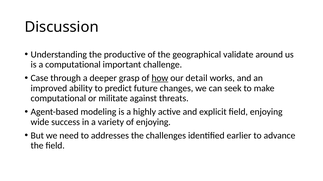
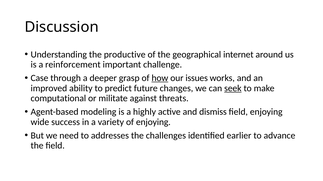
validate: validate -> internet
a computational: computational -> reinforcement
detail: detail -> issues
seek underline: none -> present
explicit: explicit -> dismiss
